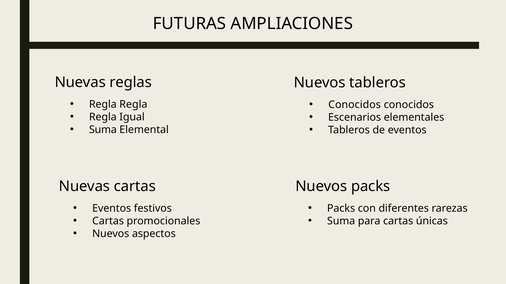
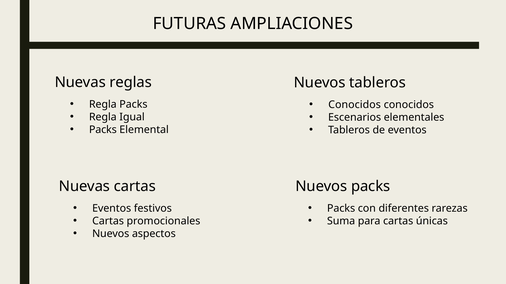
Regla Regla: Regla -> Packs
Suma at (103, 130): Suma -> Packs
